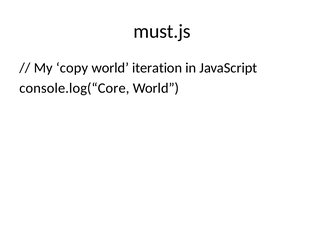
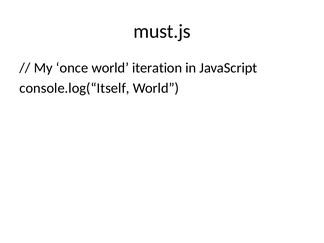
copy: copy -> once
console.log(“Core: console.log(“Core -> console.log(“Itself
